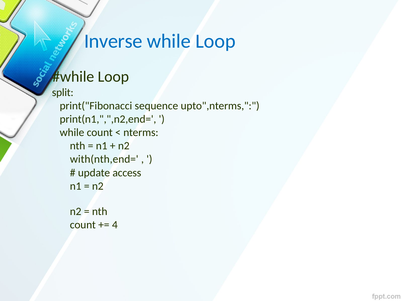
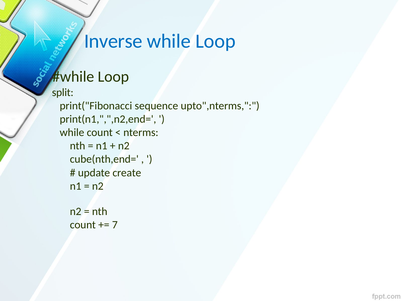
with(nth,end=: with(nth,end= -> cube(nth,end=
access: access -> create
4: 4 -> 7
